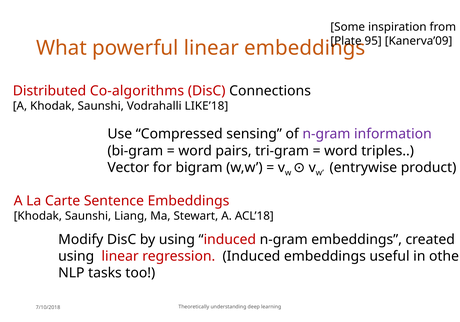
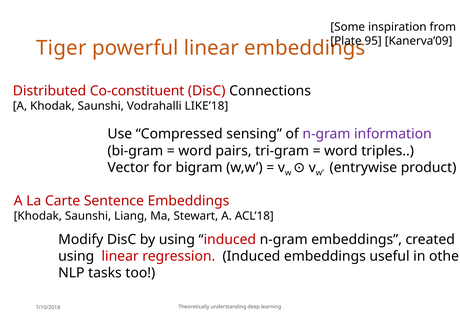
What: What -> Tiger
Co-algorithms: Co-algorithms -> Co-constituent
